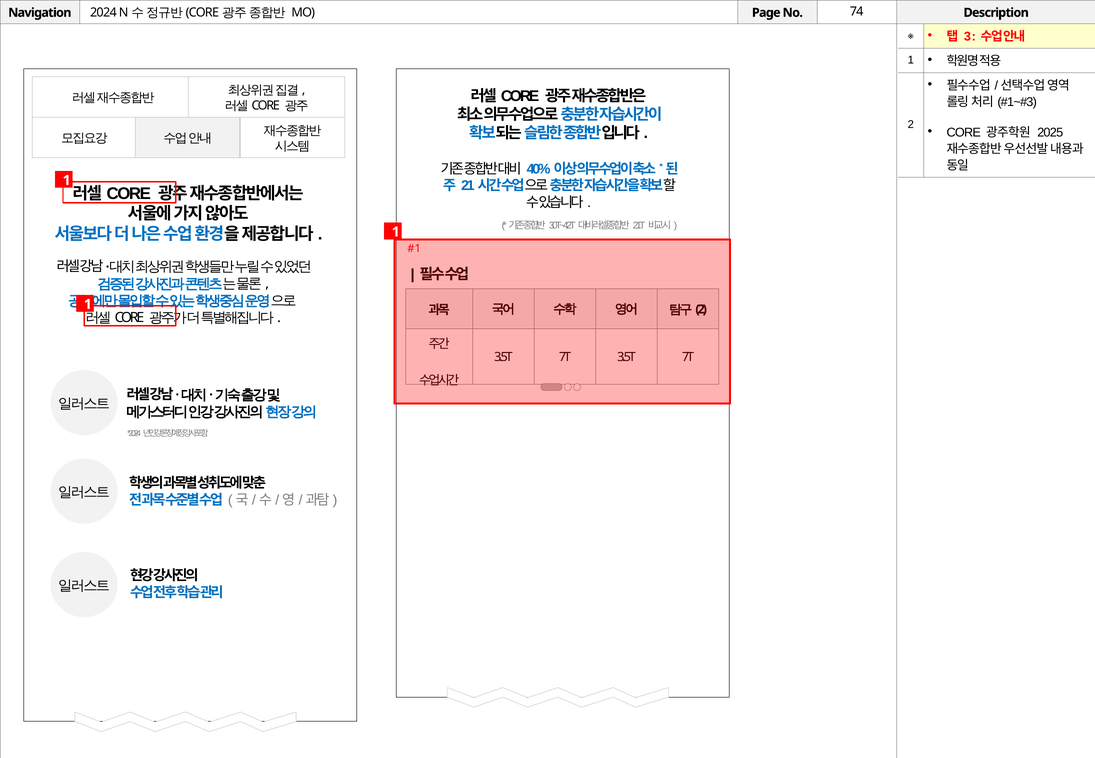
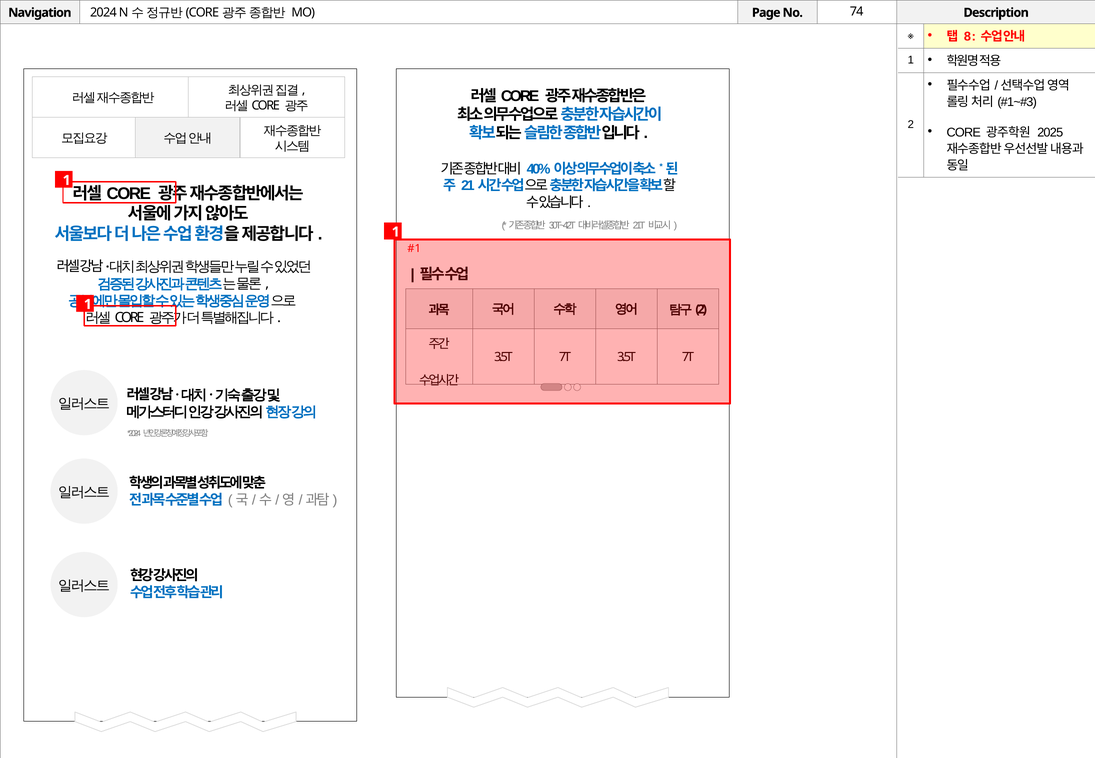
3: 3 -> 8
